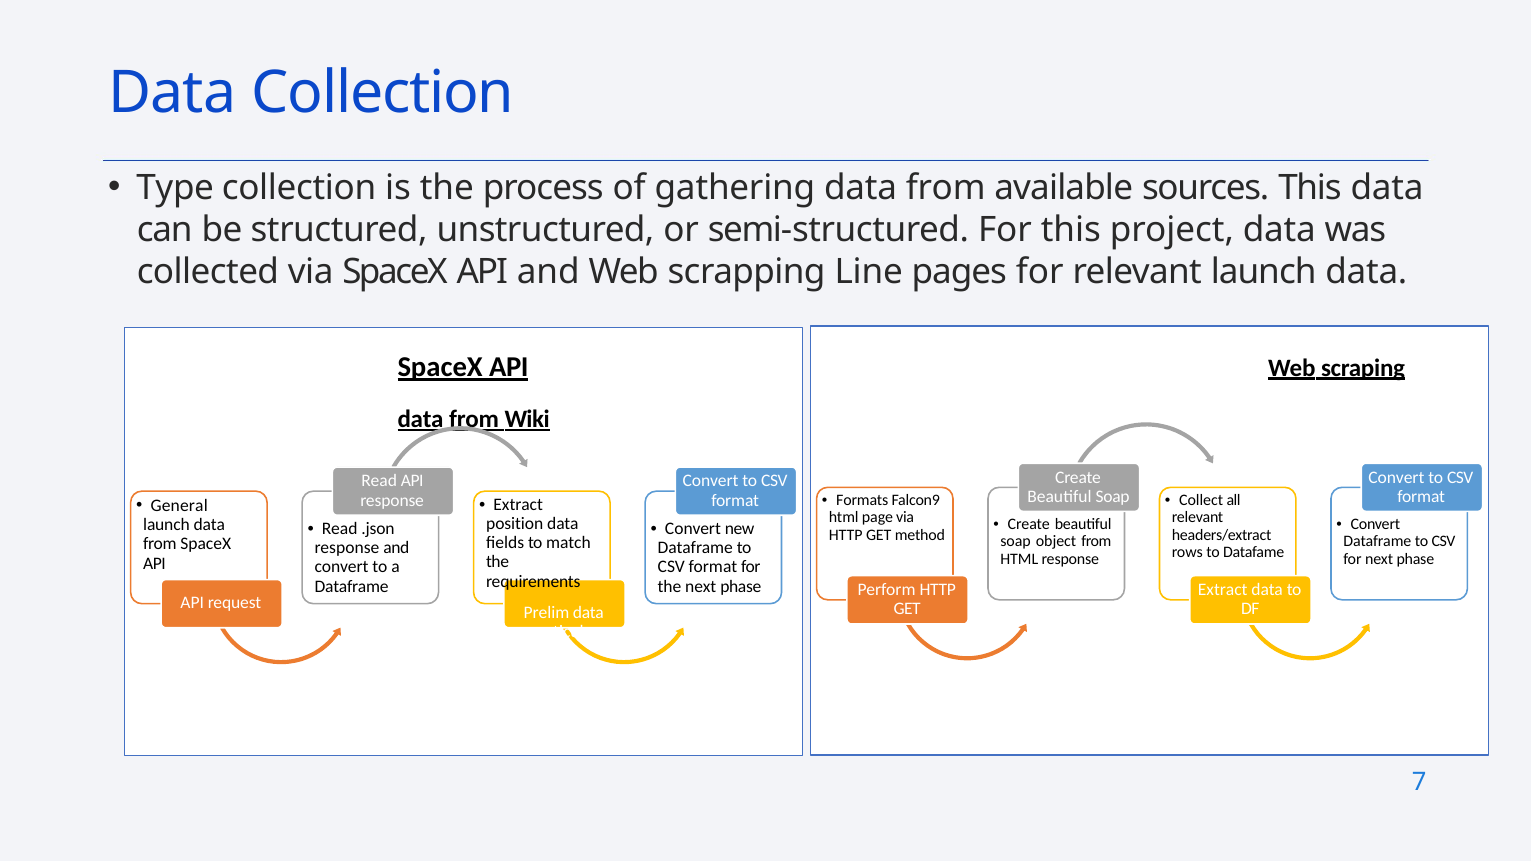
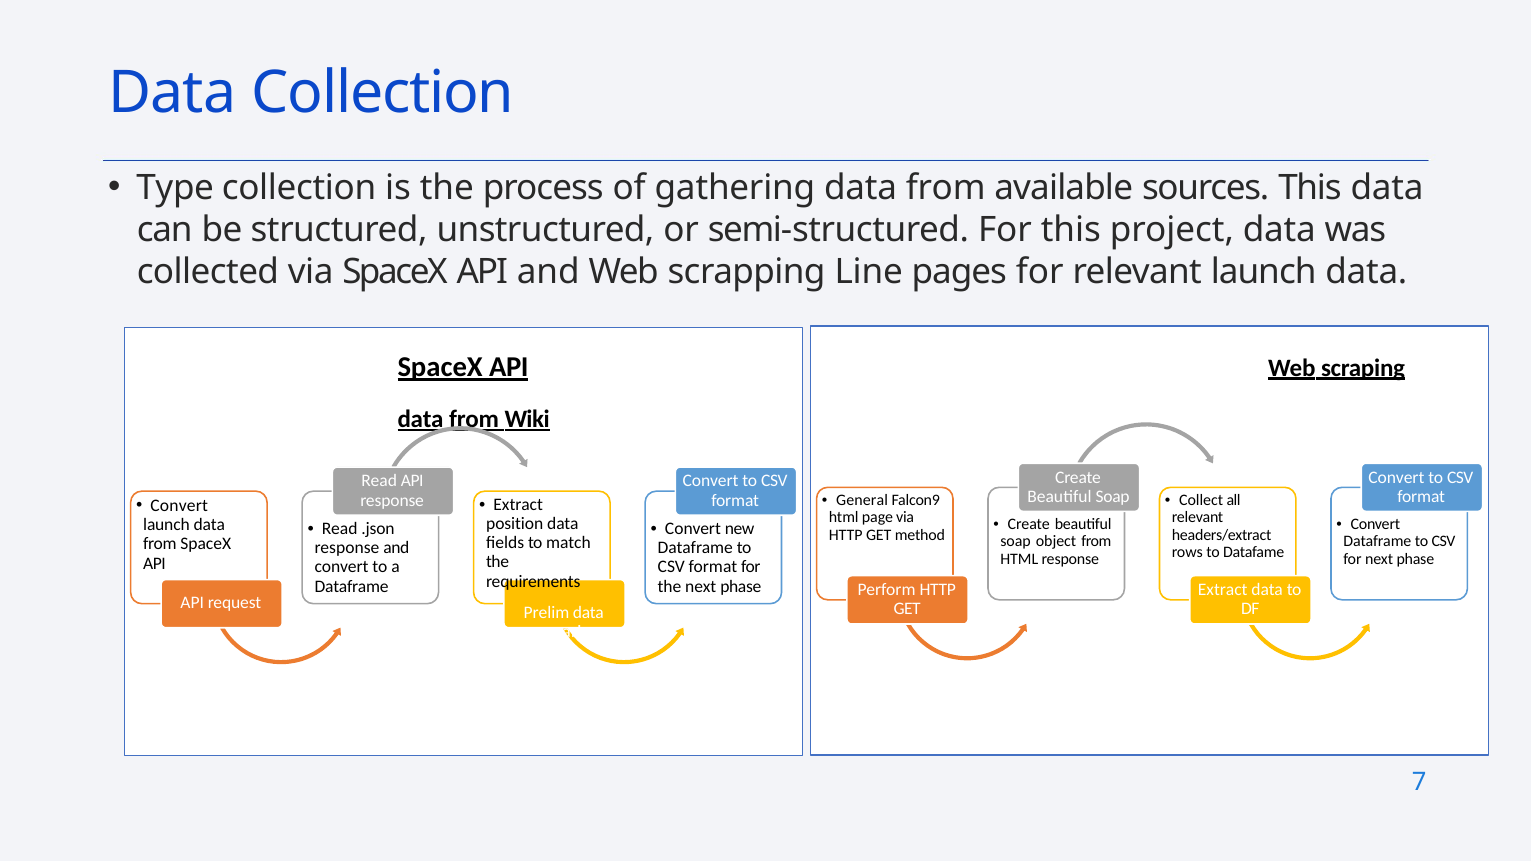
Formats: Formats -> General
General at (179, 506): General -> Convert
particular: particular -> scenarios
